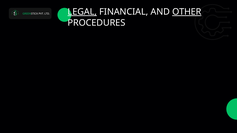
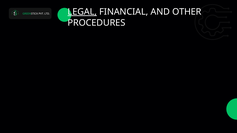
OTHER underline: present -> none
